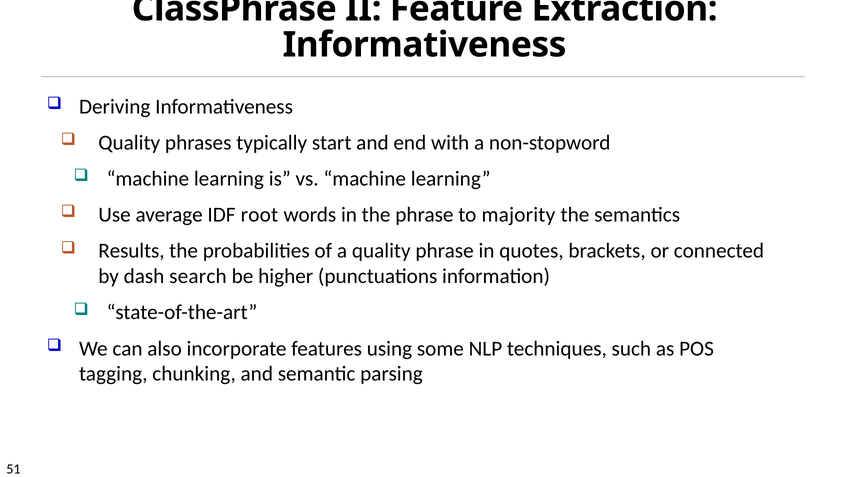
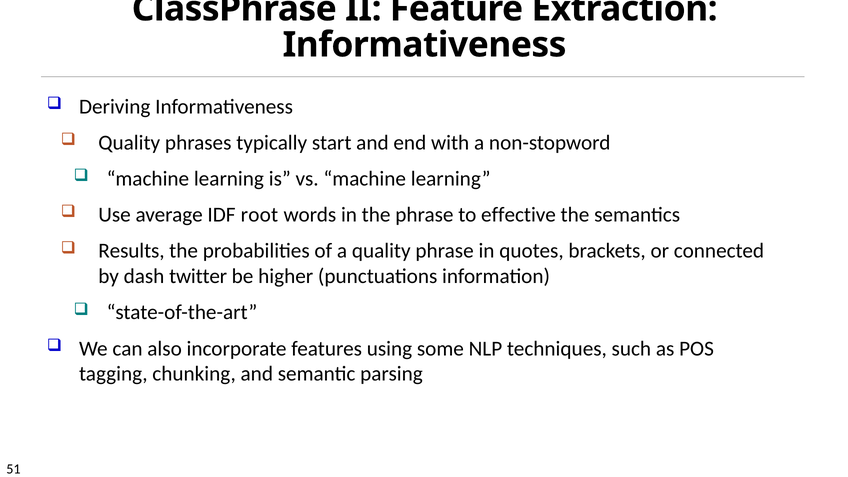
majority: majority -> effective
search: search -> twitter
